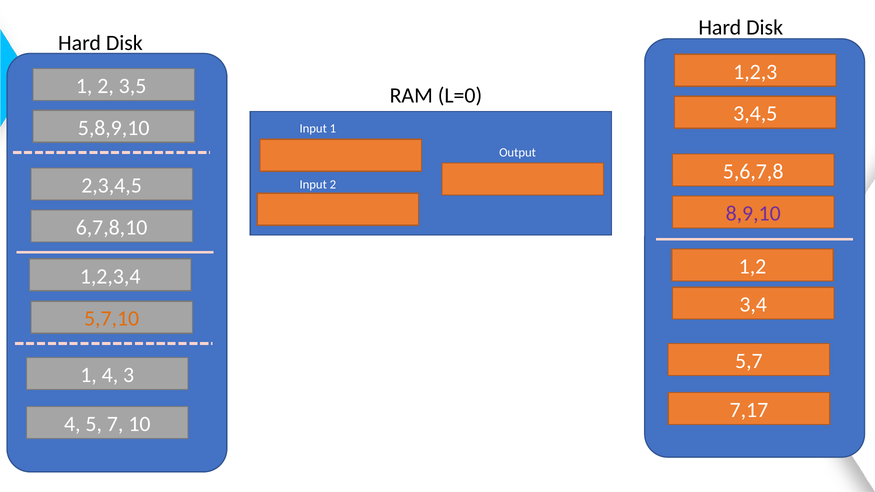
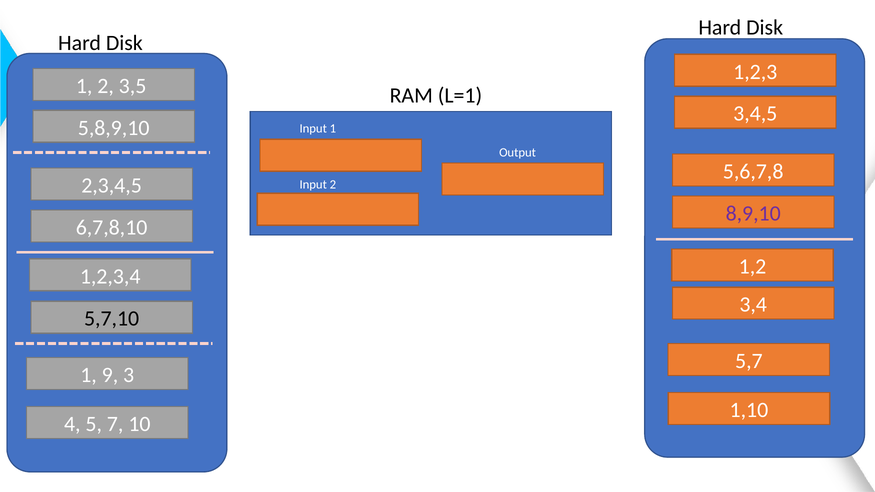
L=0: L=0 -> L=1
5,7,10 colour: orange -> black
1 4: 4 -> 9
7,17: 7,17 -> 1,10
